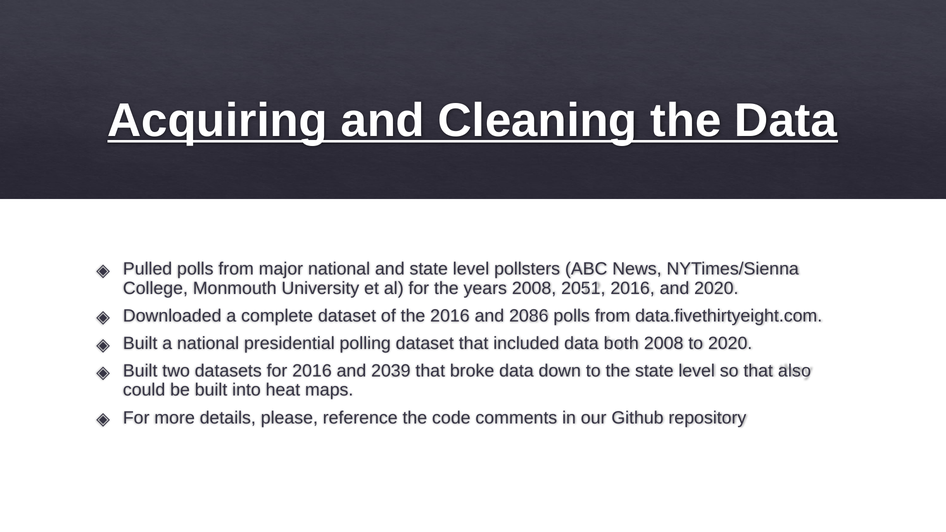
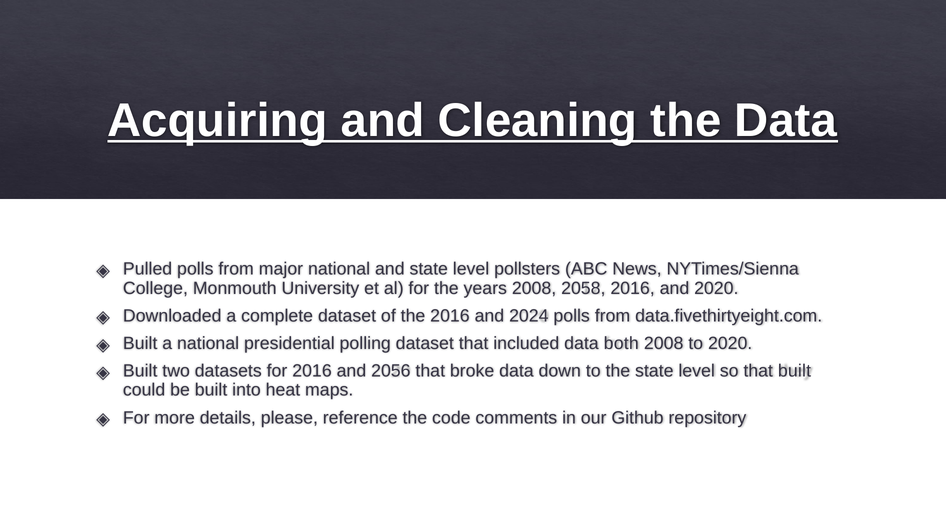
2051: 2051 -> 2058
2086: 2086 -> 2024
2039: 2039 -> 2056
that also: also -> built
